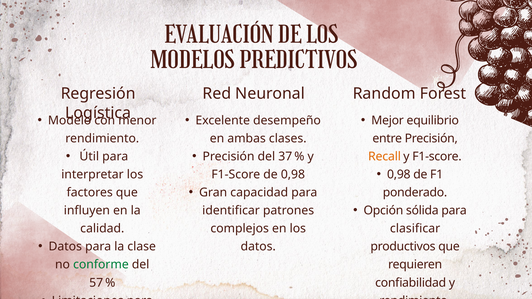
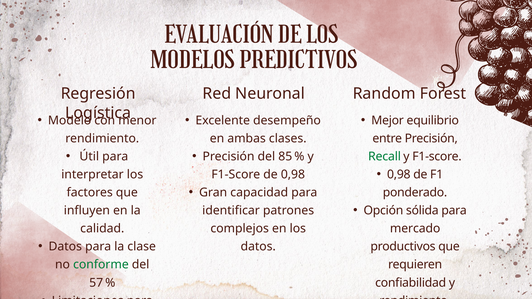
37: 37 -> 85
Recall colour: orange -> green
clasificar: clasificar -> mercado
